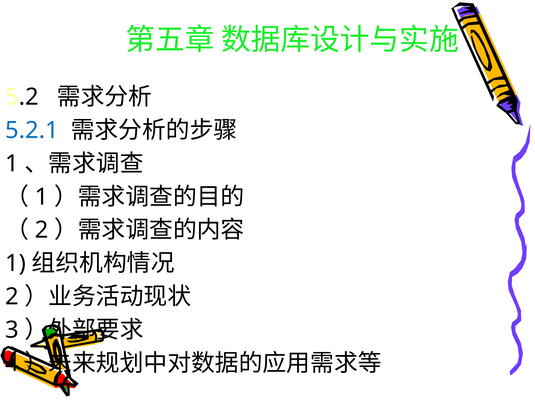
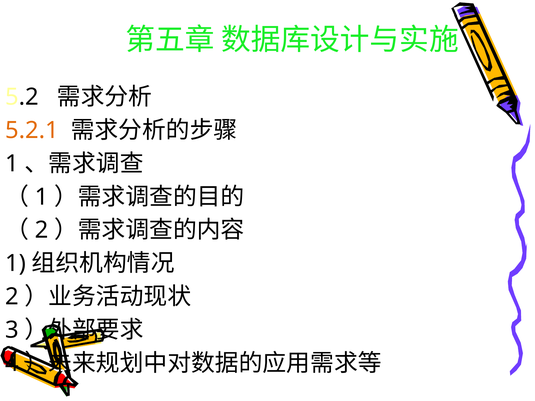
5.2.1 colour: blue -> orange
